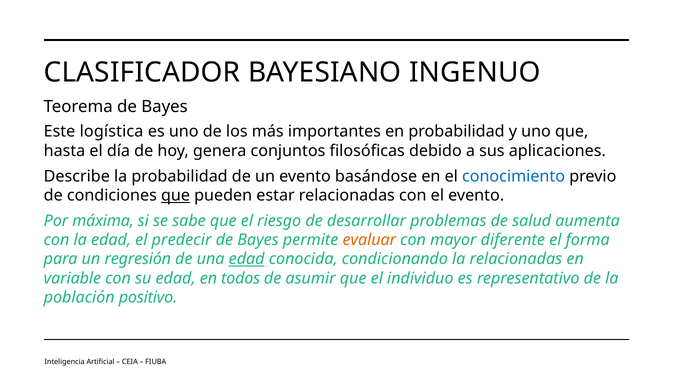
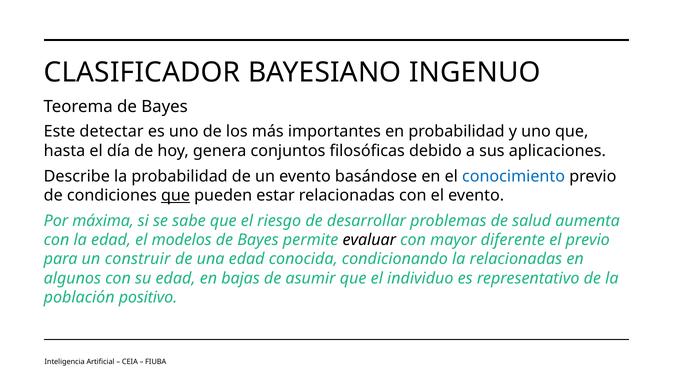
logística: logística -> detectar
predecir: predecir -> modelos
evaluar colour: orange -> black
el forma: forma -> previo
regresión: regresión -> construir
edad at (247, 259) underline: present -> none
variable: variable -> algunos
todos: todos -> bajas
